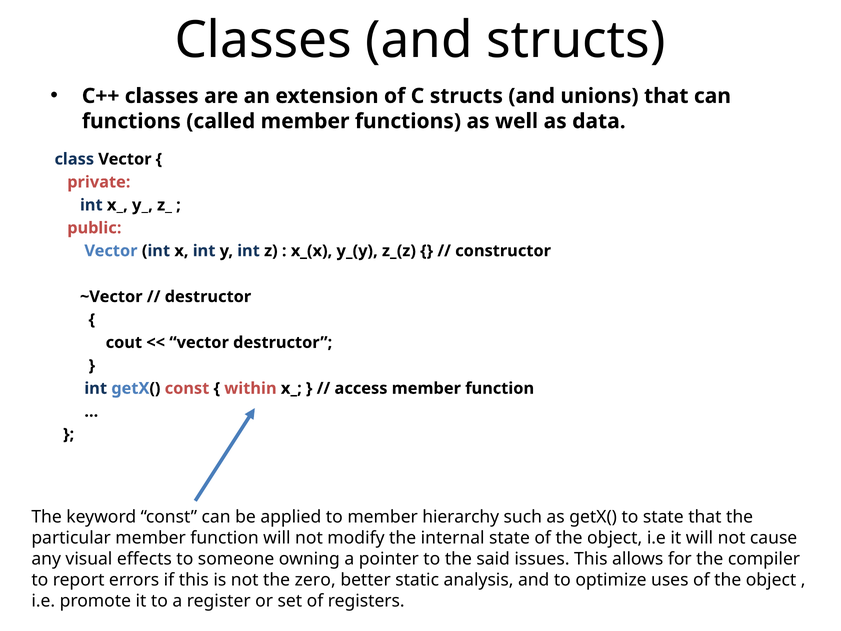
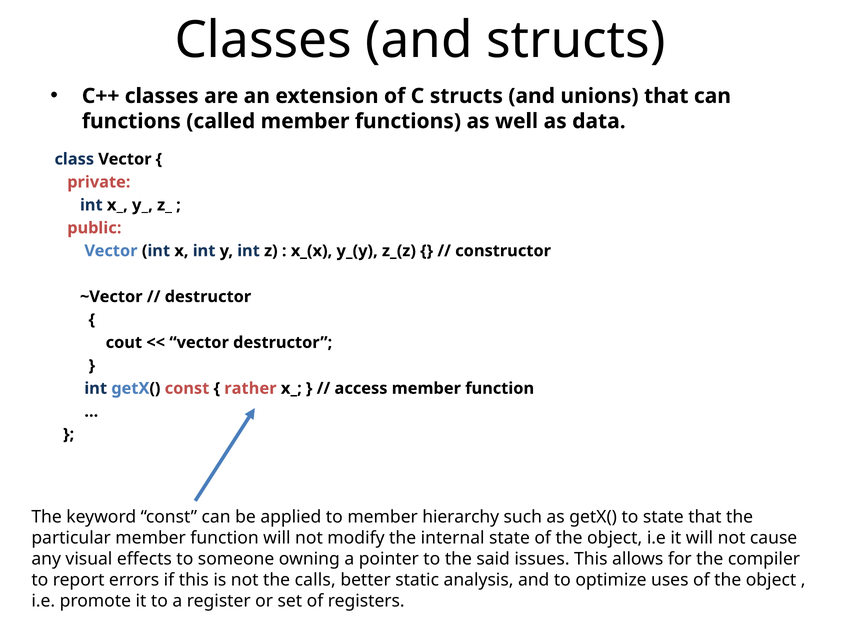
within: within -> rather
zero: zero -> calls
